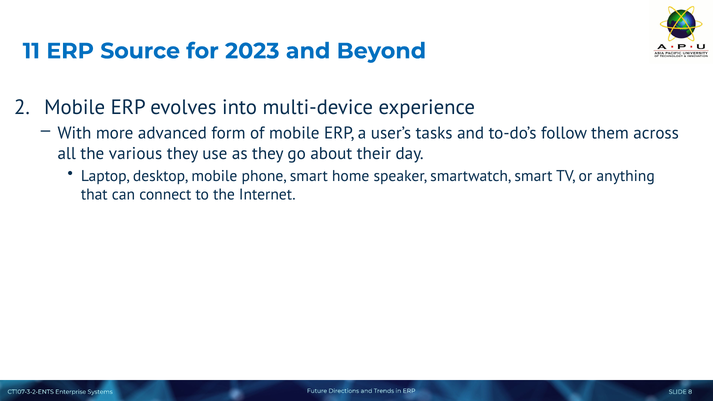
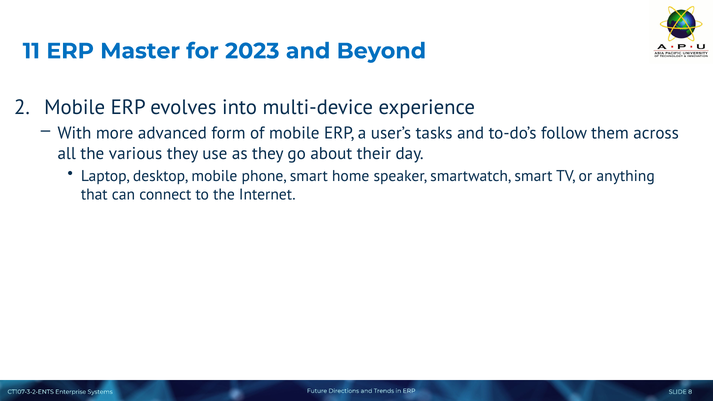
Source: Source -> Master
